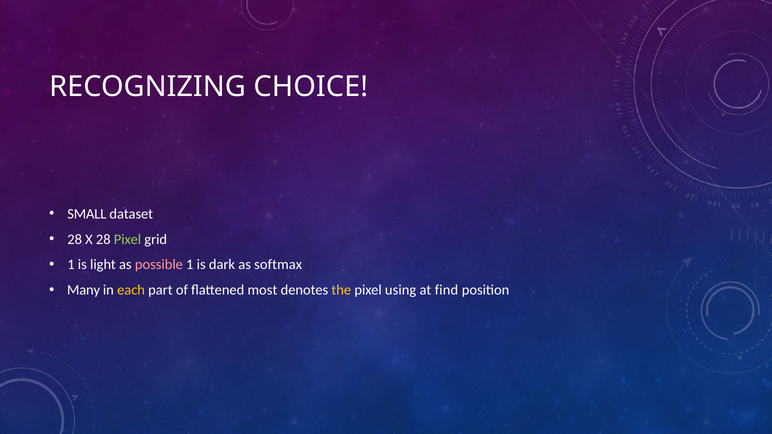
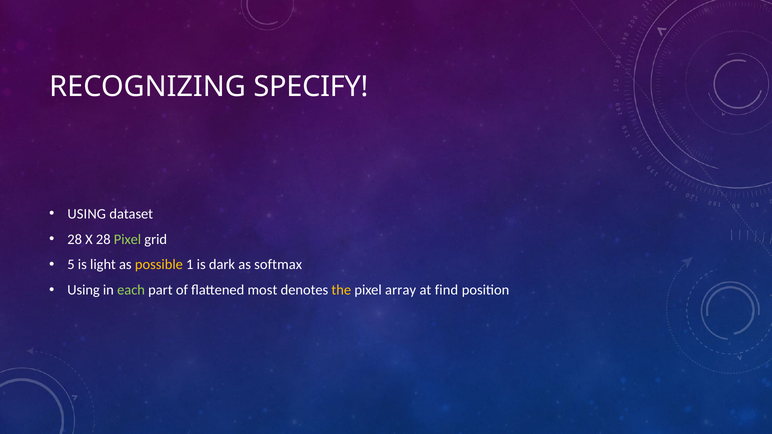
CHOICE: CHOICE -> SPECIFY
SMALL at (87, 214): SMALL -> USING
1 at (71, 265): 1 -> 5
possible colour: pink -> yellow
Many at (84, 290): Many -> Using
each colour: yellow -> light green
using: using -> array
